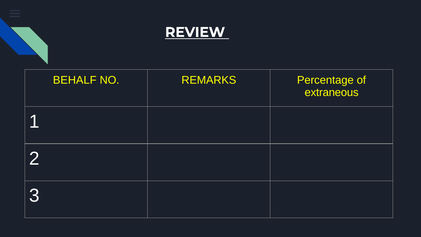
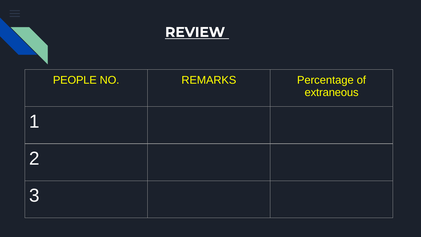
BEHALF: BEHALF -> PEOPLE
